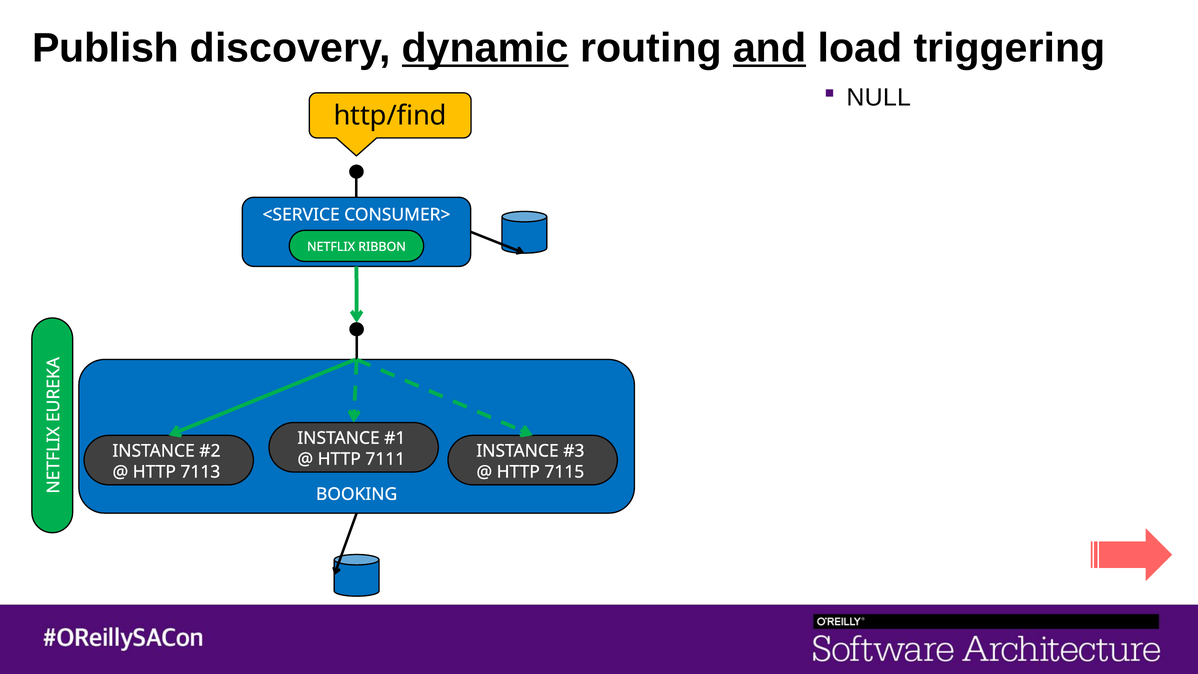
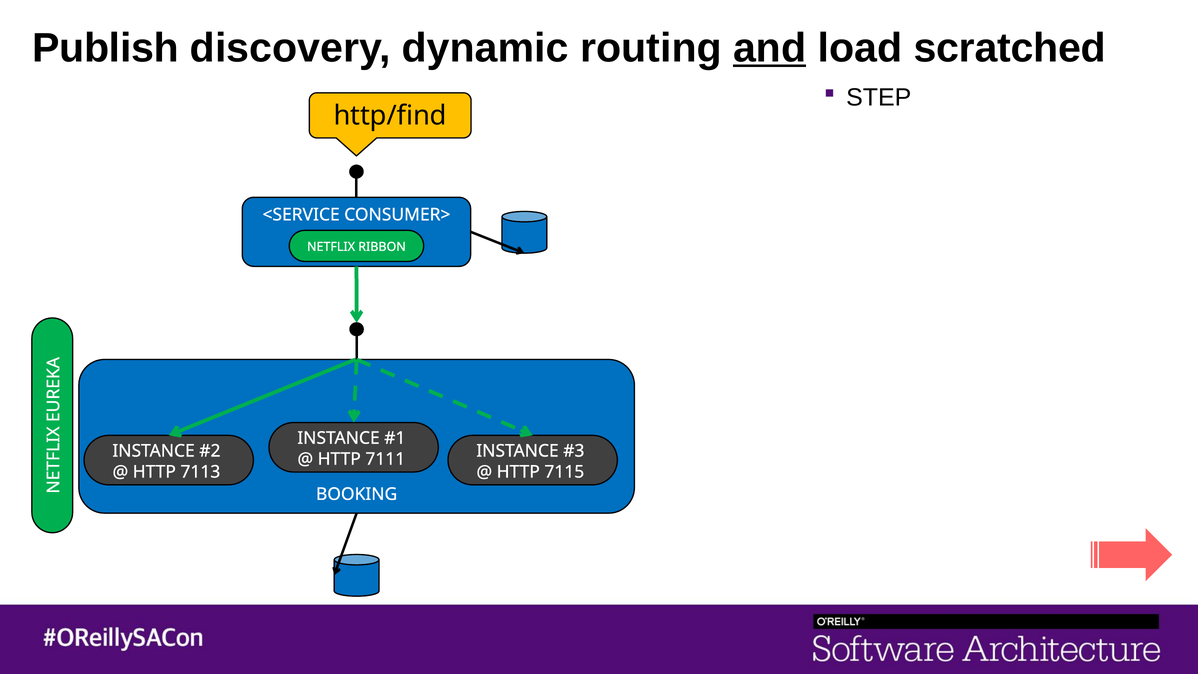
dynamic underline: present -> none
triggering: triggering -> scratched
NULL: NULL -> STEP
